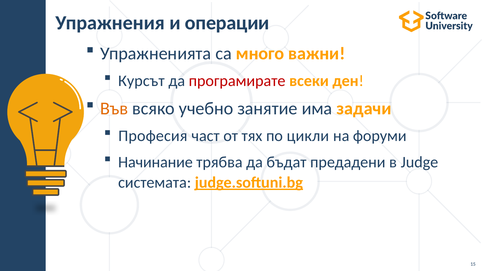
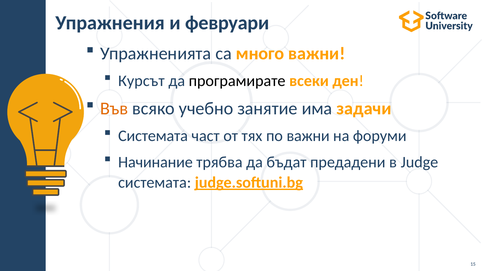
операции: операции -> февруари
програмирате colour: red -> black
Професия at (153, 136): Професия -> Системата
по цикли: цикли -> важни
